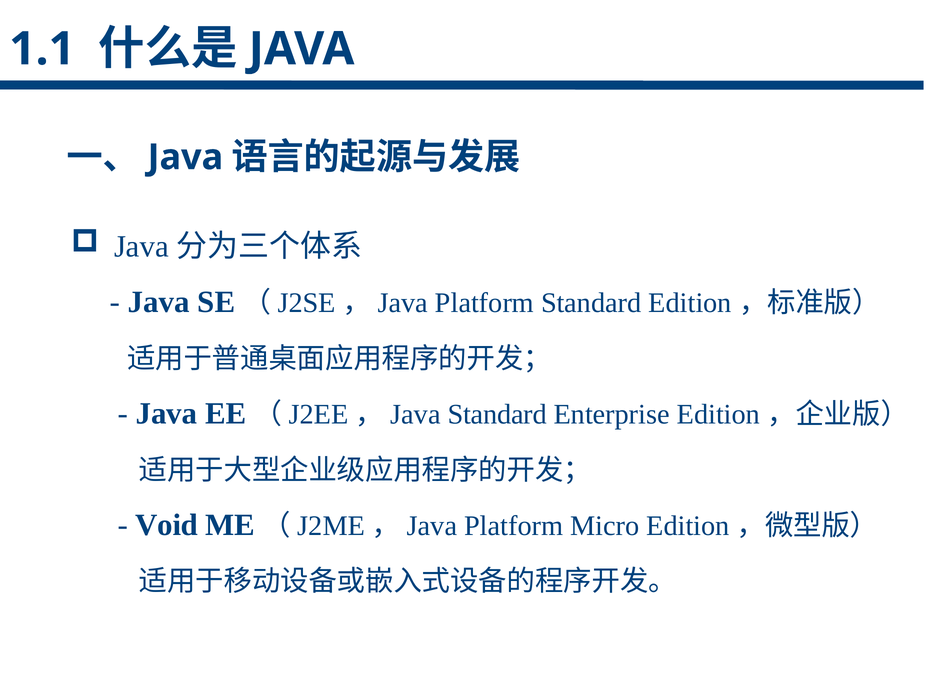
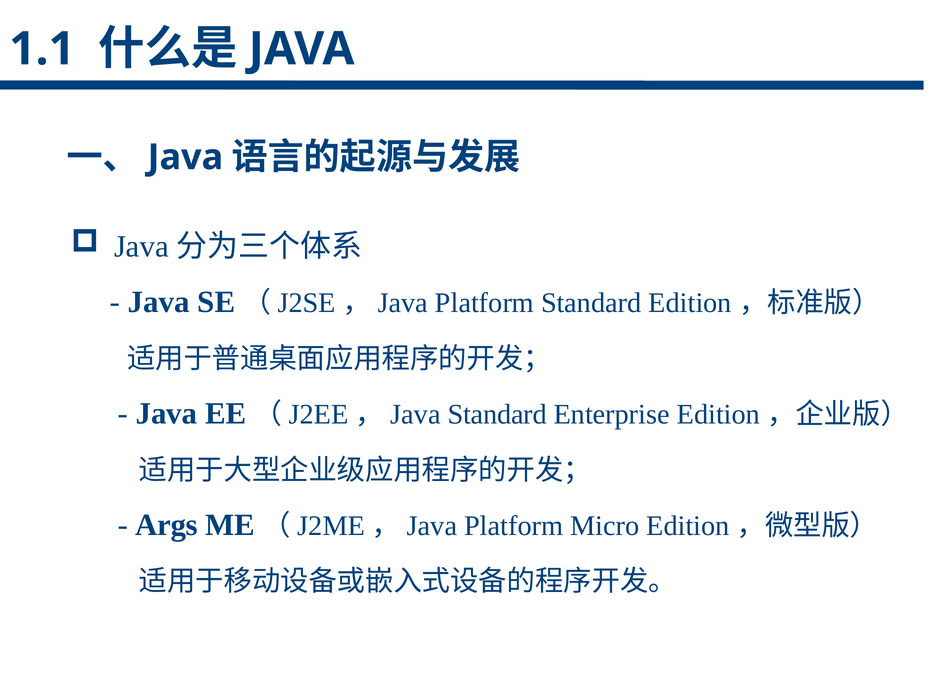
Void: Void -> Args
